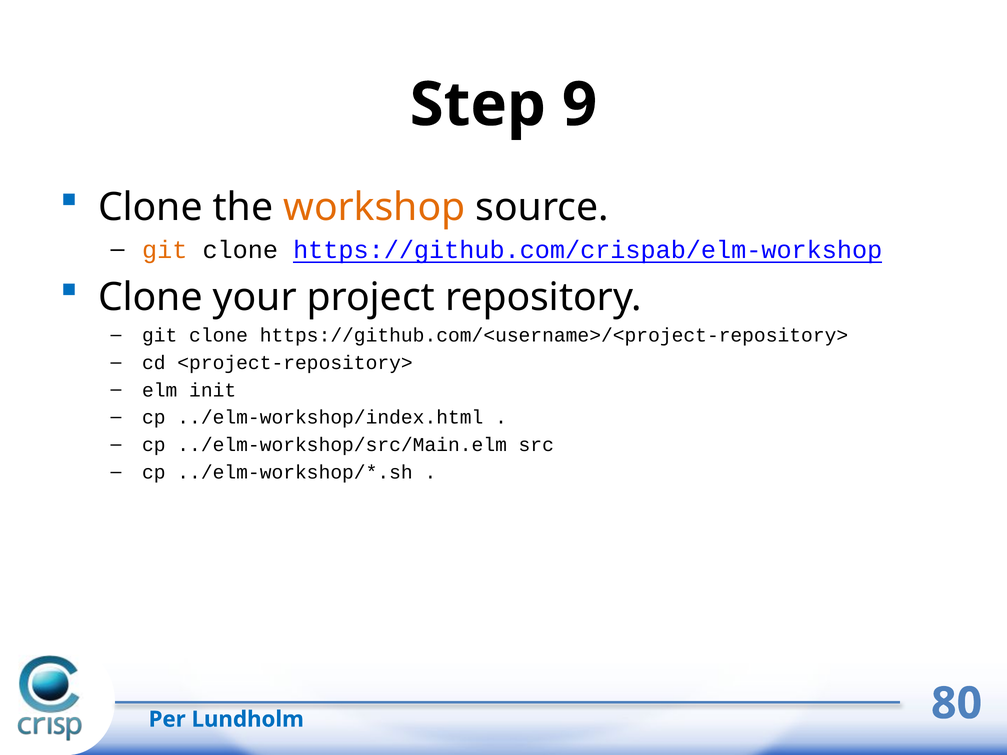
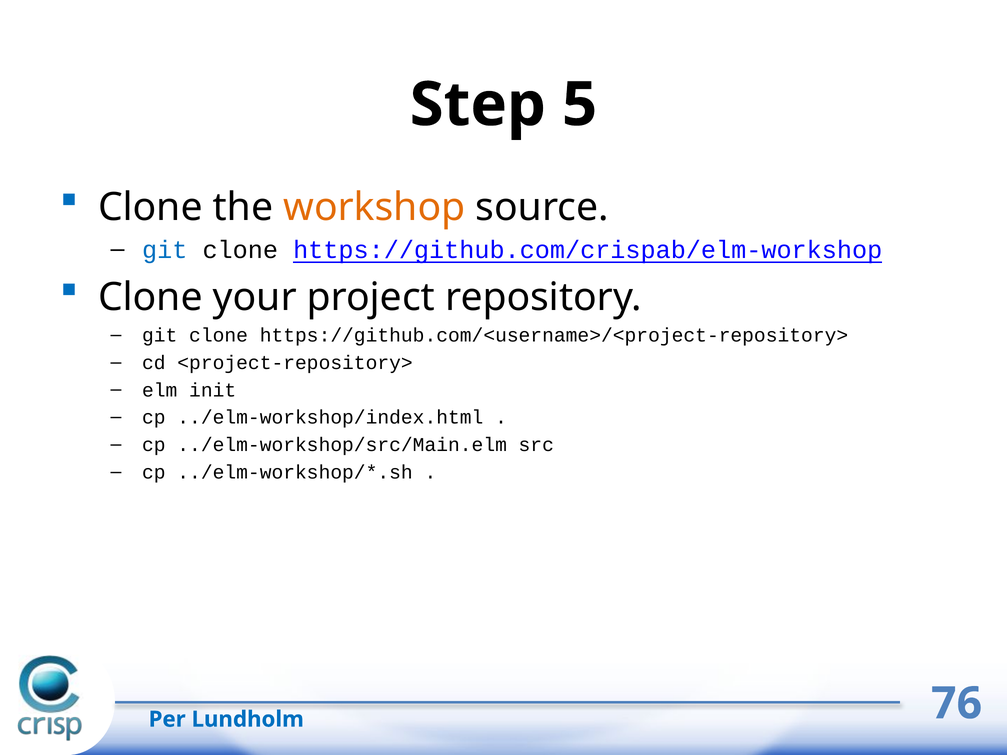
9: 9 -> 5
git at (165, 250) colour: orange -> blue
80: 80 -> 76
